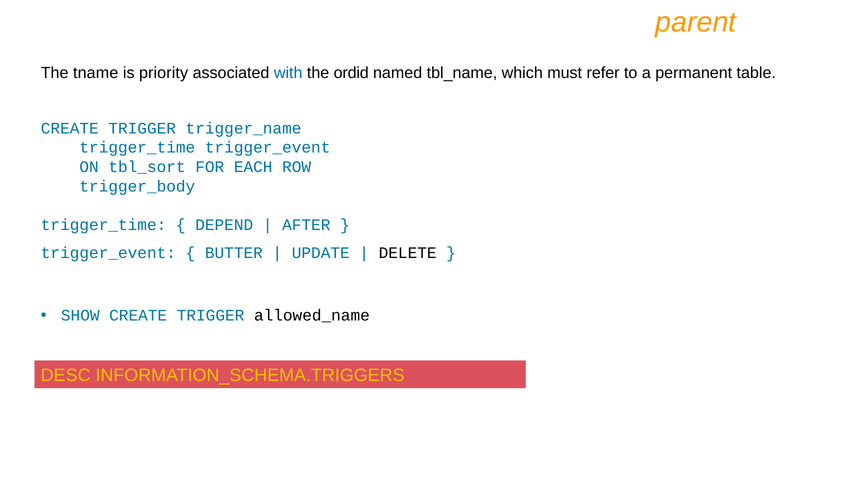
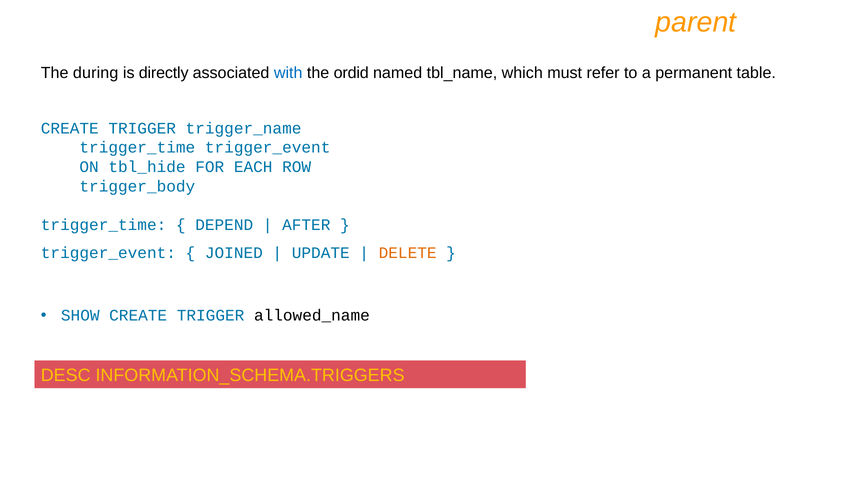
tname: tname -> during
priority: priority -> directly
tbl_sort: tbl_sort -> tbl_hide
BUTTER: BUTTER -> JOINED
DELETE colour: black -> orange
